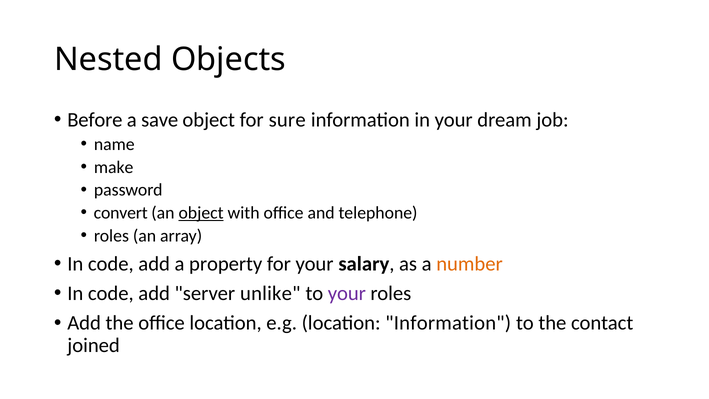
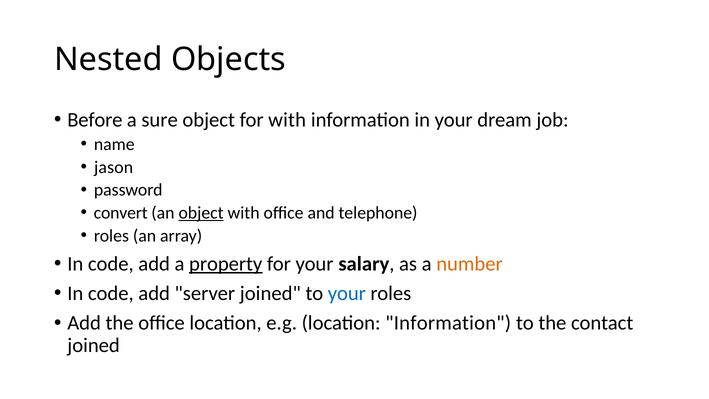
save: save -> sure
for sure: sure -> with
make: make -> jason
property underline: none -> present
server unlike: unlike -> joined
your at (347, 293) colour: purple -> blue
